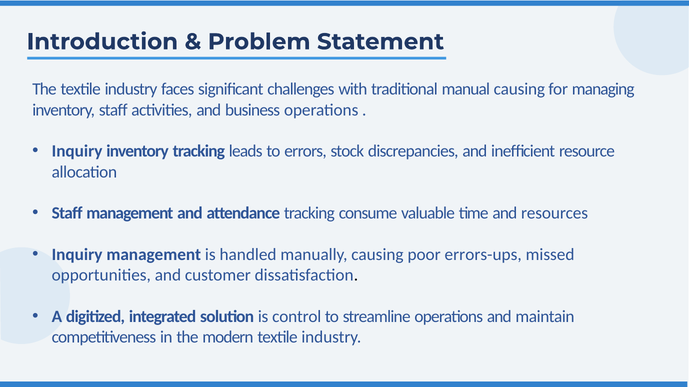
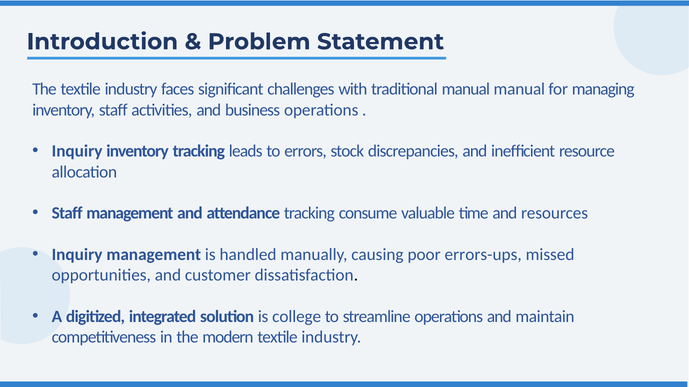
manual causing: causing -> manual
control: control -> college
